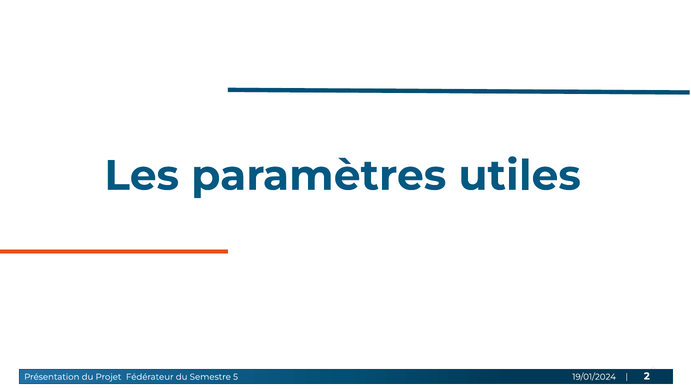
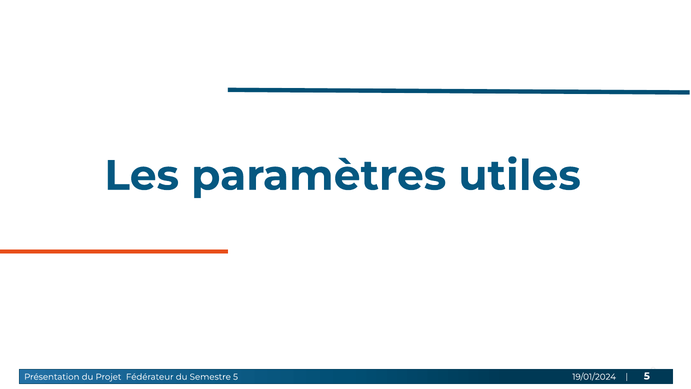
2 at (647, 376): 2 -> 5
